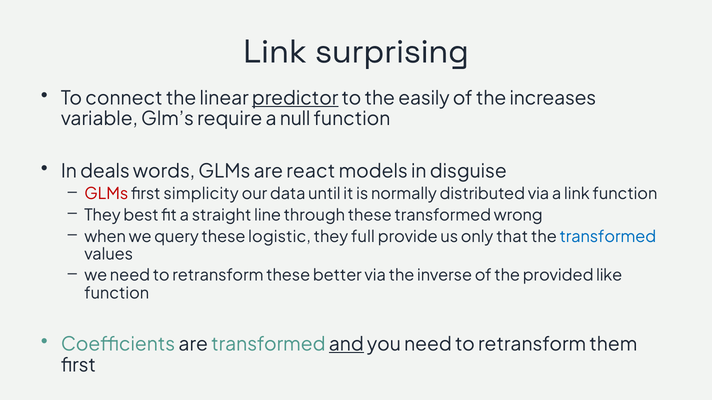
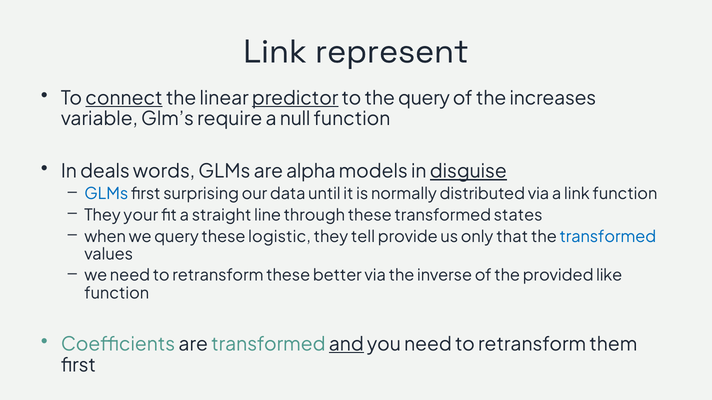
surprising: surprising -> represent
connect underline: none -> present
the easily: easily -> query
react: react -> alpha
disguise underline: none -> present
GLMs at (106, 194) colour: red -> blue
simplicity: simplicity -> surprising
best: best -> your
wrong: wrong -> states
full: full -> tell
